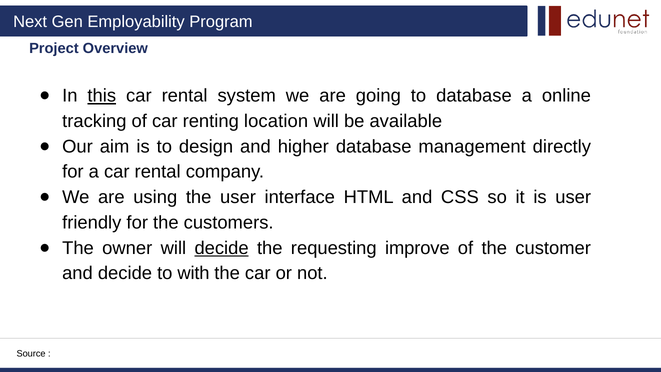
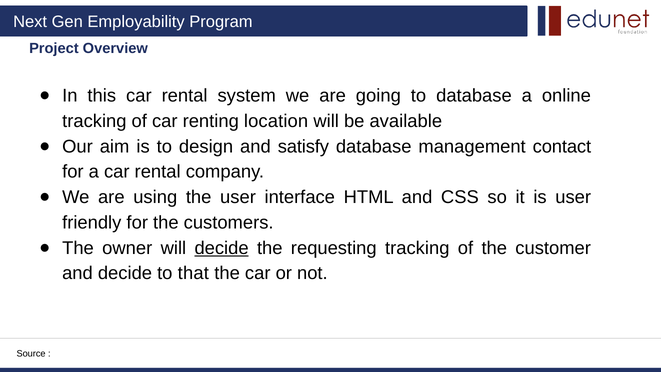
this underline: present -> none
higher: higher -> satisfy
directly: directly -> contact
requesting improve: improve -> tracking
with: with -> that
